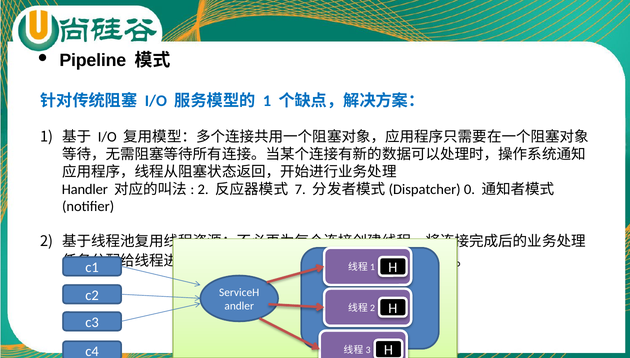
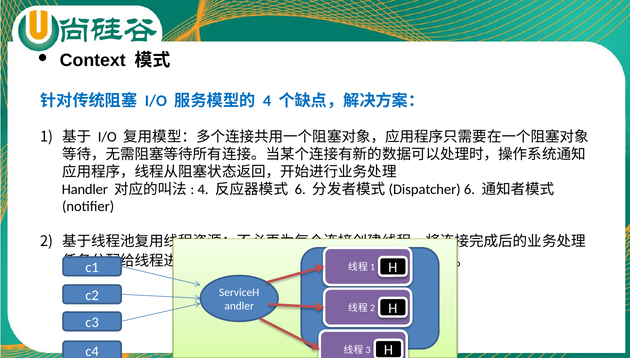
Pipeline: Pipeline -> Context
1 at (267, 101): 1 -> 4
2 at (203, 189): 2 -> 4
7 at (300, 189): 7 -> 6
0 at (469, 189): 0 -> 6
